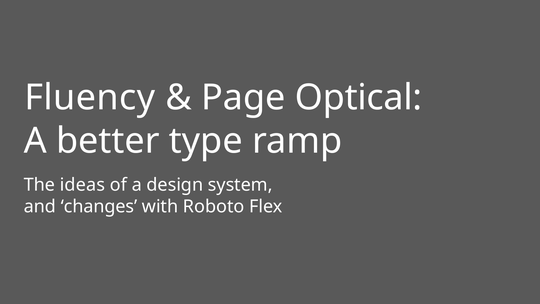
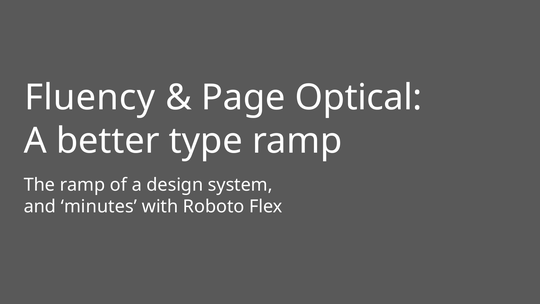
The ideas: ideas -> ramp
changes: changes -> minutes
